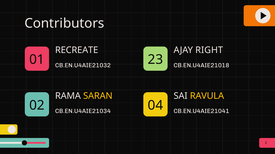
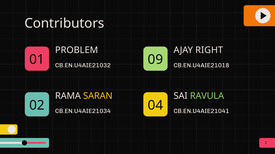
RECREATE: RECREATE -> PROBLEM
23: 23 -> 09
RAVULA colour: yellow -> light green
